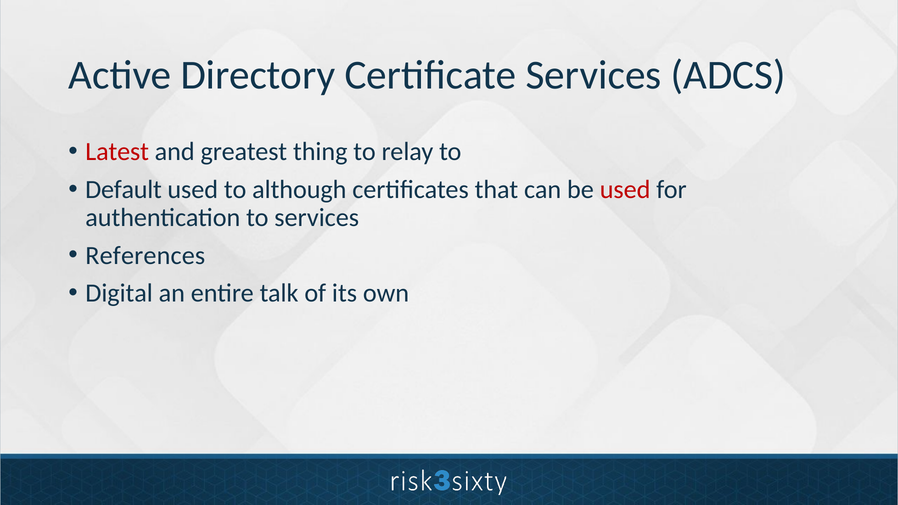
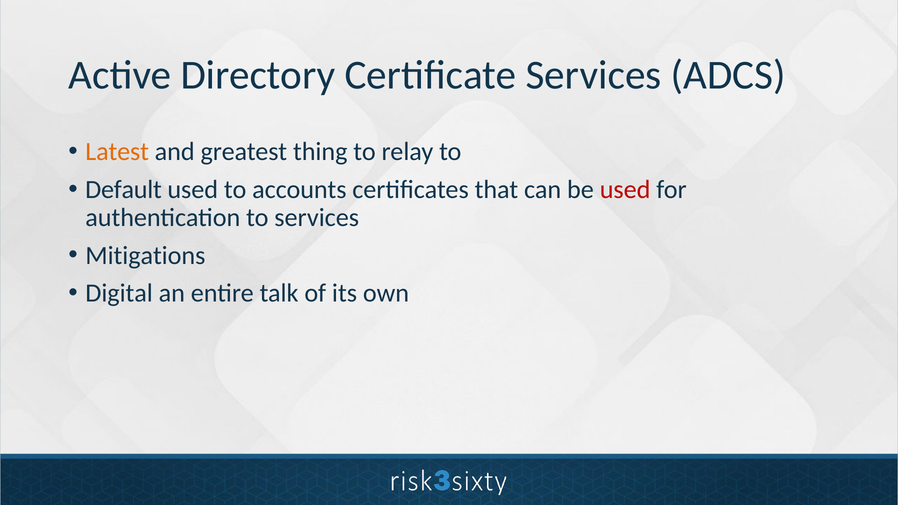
Latest colour: red -> orange
although: although -> accounts
References: References -> Mitigations
